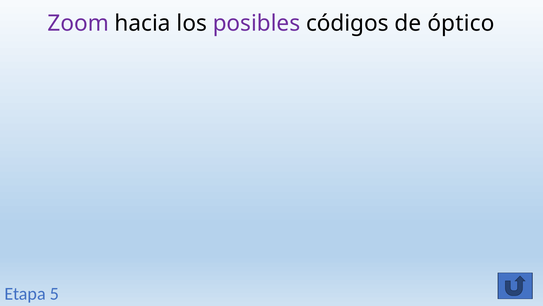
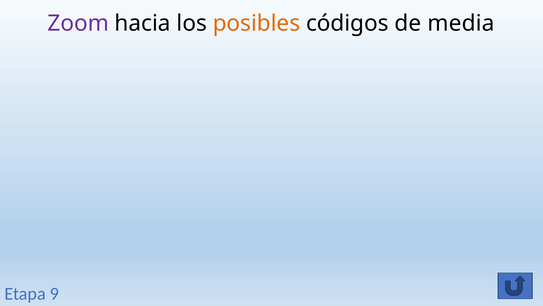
posibles colour: purple -> orange
óptico: óptico -> media
5: 5 -> 9
